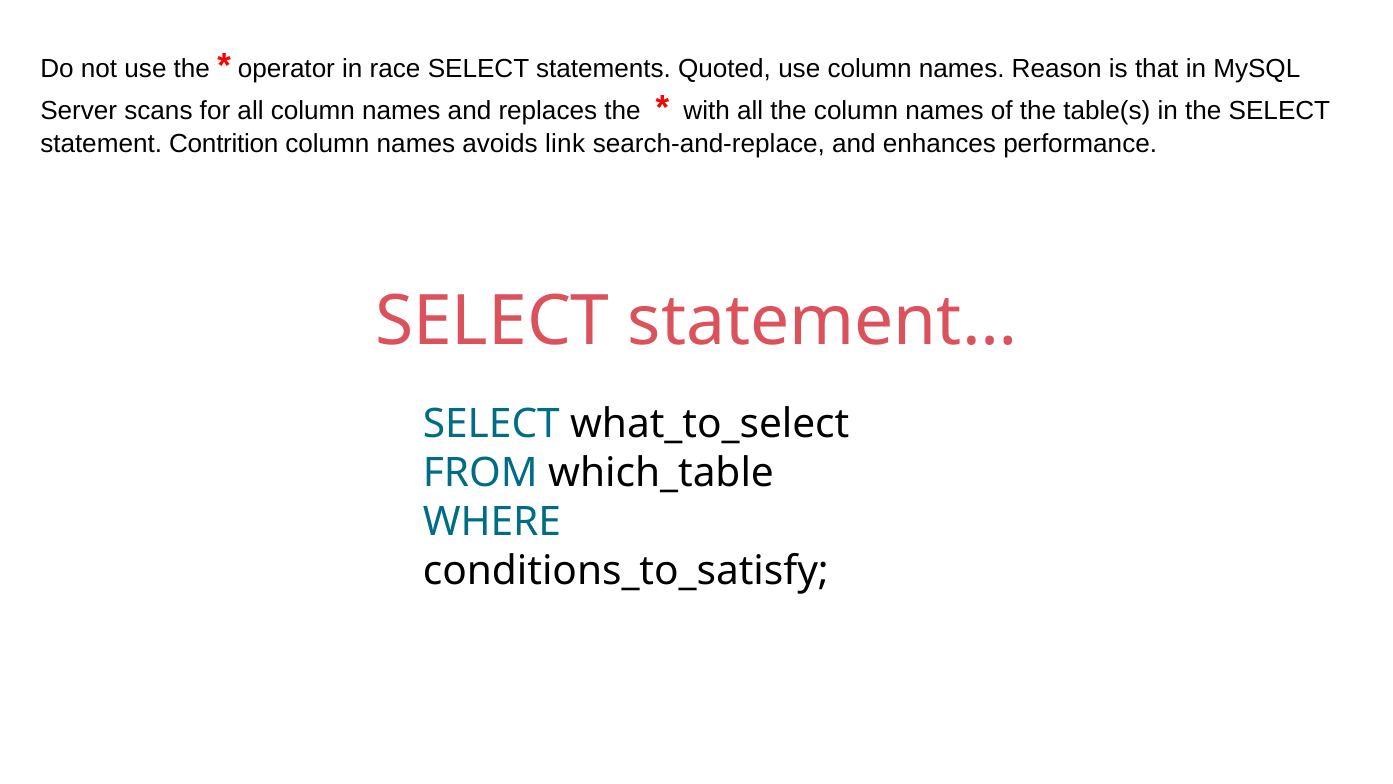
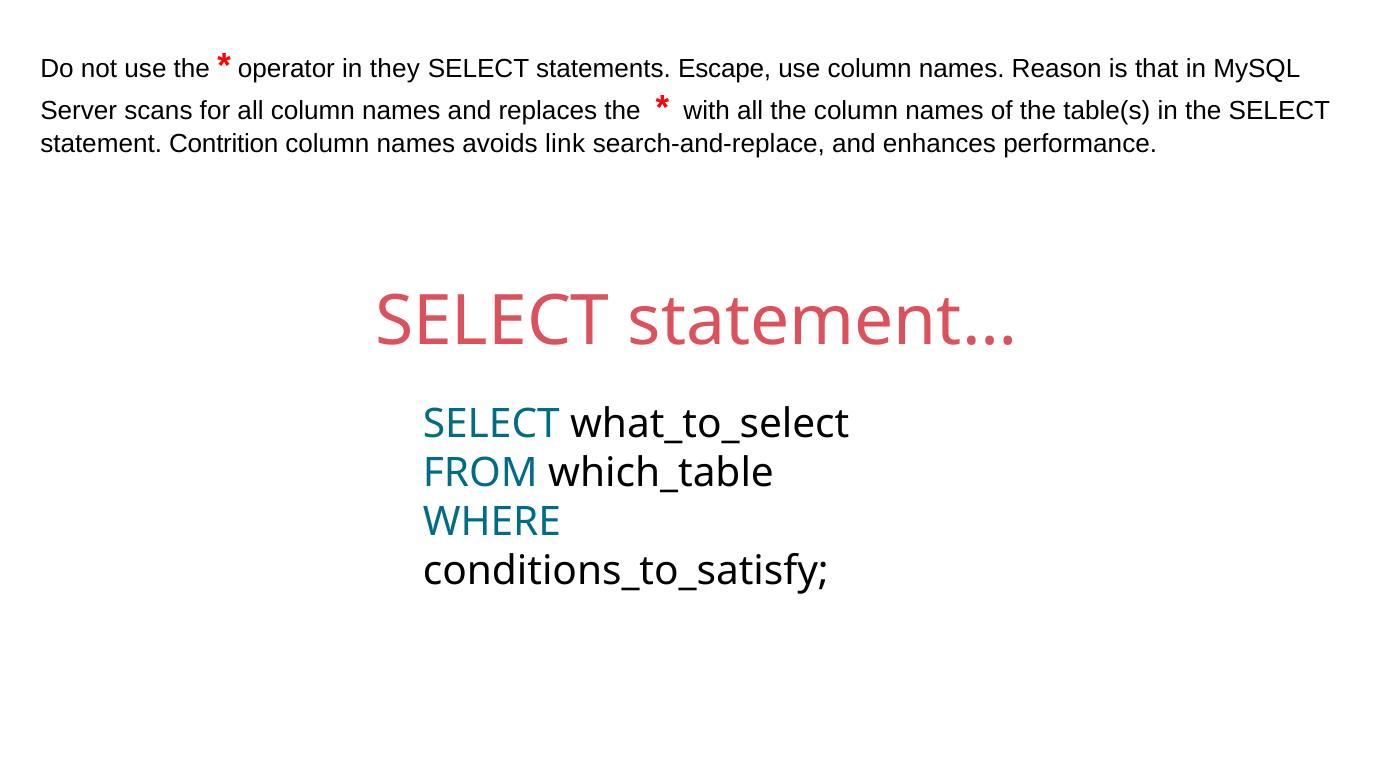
race: race -> they
Quoted: Quoted -> Escape
